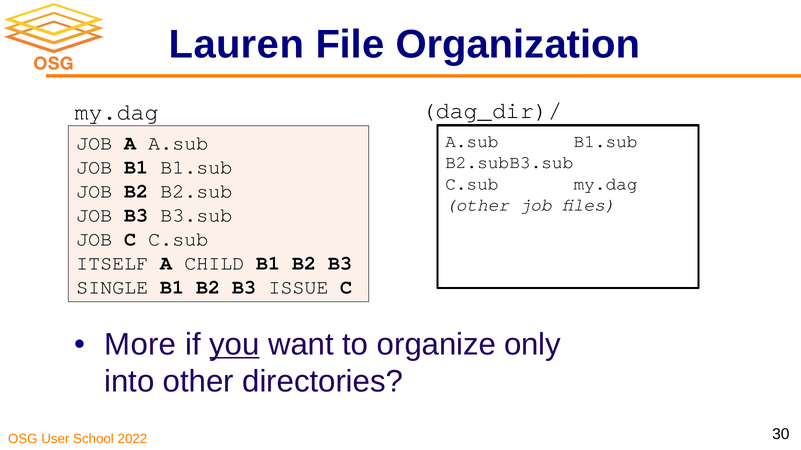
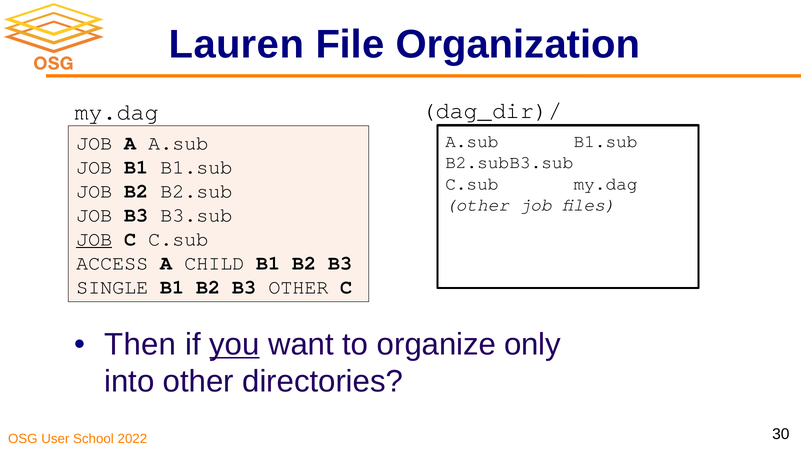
JOB at (94, 239) underline: none -> present
ITSELF: ITSELF -> ACCESS
B3 ISSUE: ISSUE -> OTHER
More: More -> Then
